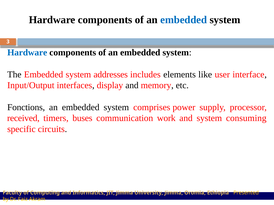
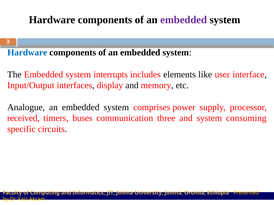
embedded at (184, 20) colour: blue -> purple
addresses: addresses -> interrupts
Fonctions: Fonctions -> Analogue
work: work -> three
